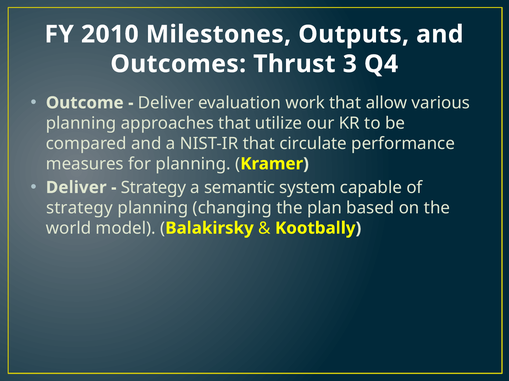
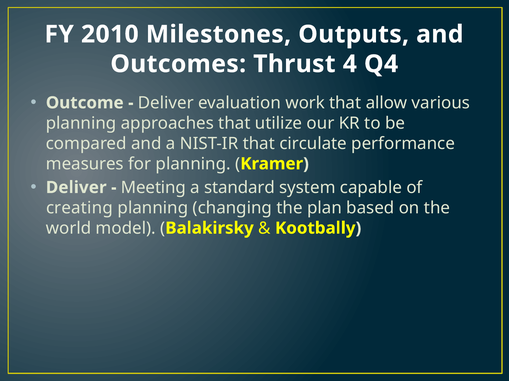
3: 3 -> 4
Strategy at (153, 188): Strategy -> Meeting
semantic: semantic -> standard
strategy at (79, 208): strategy -> creating
